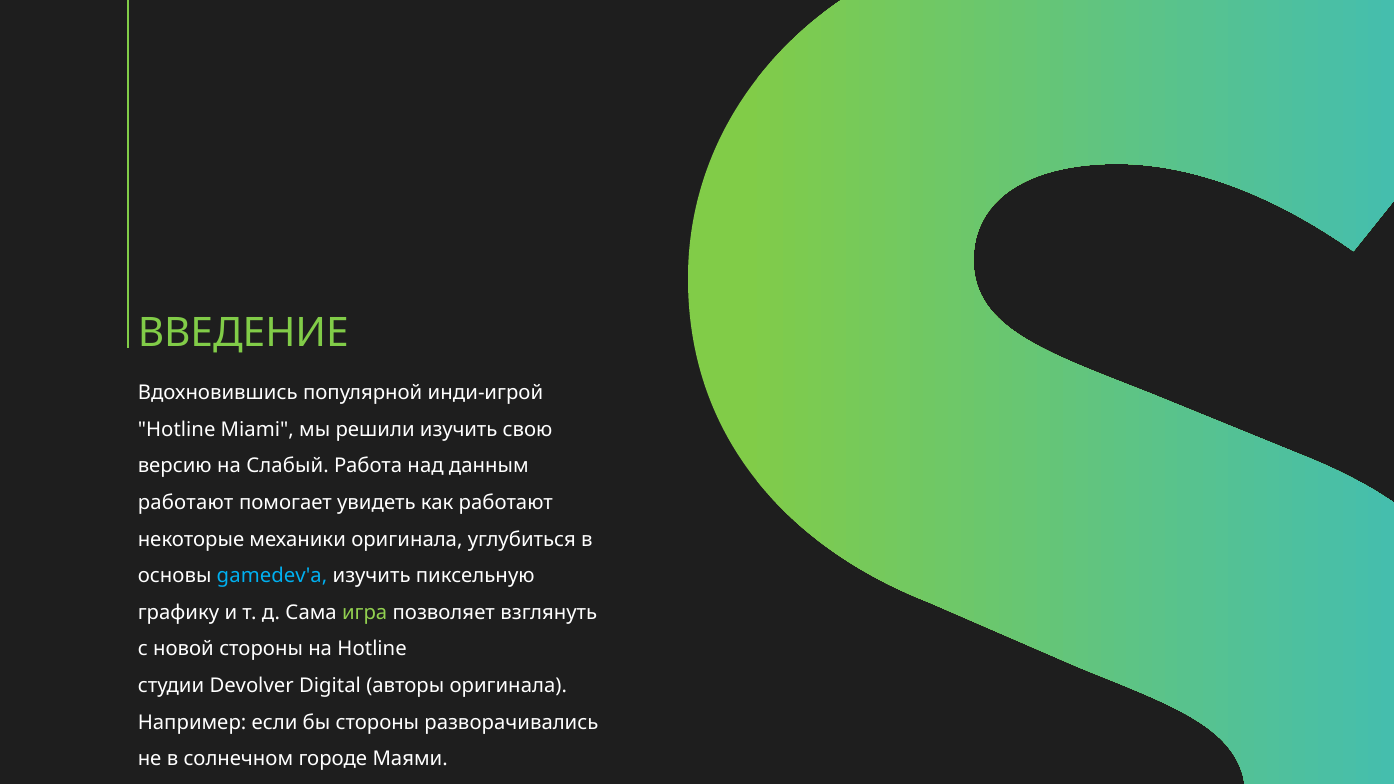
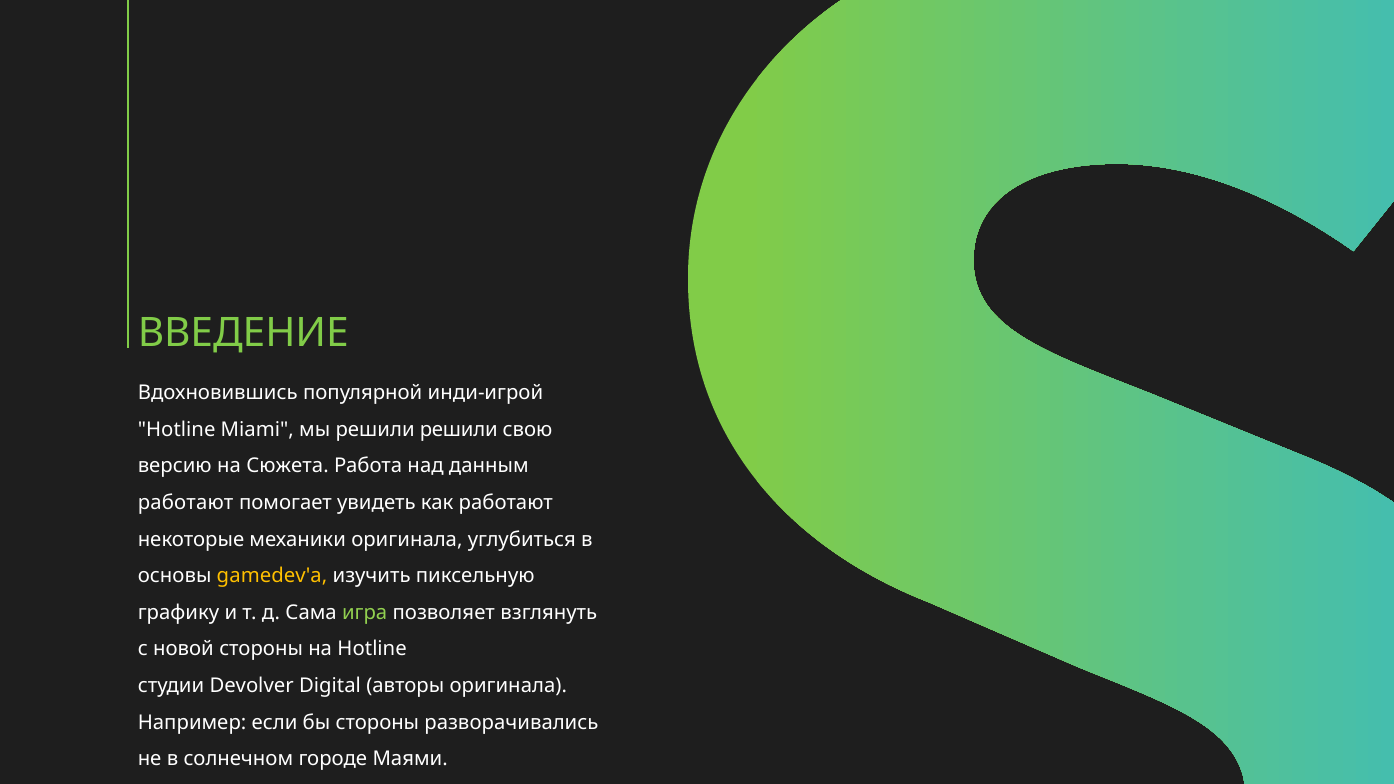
решили изучить: изучить -> решили
Слабый: Слабый -> Сюжета
gamedev'а colour: light blue -> yellow
